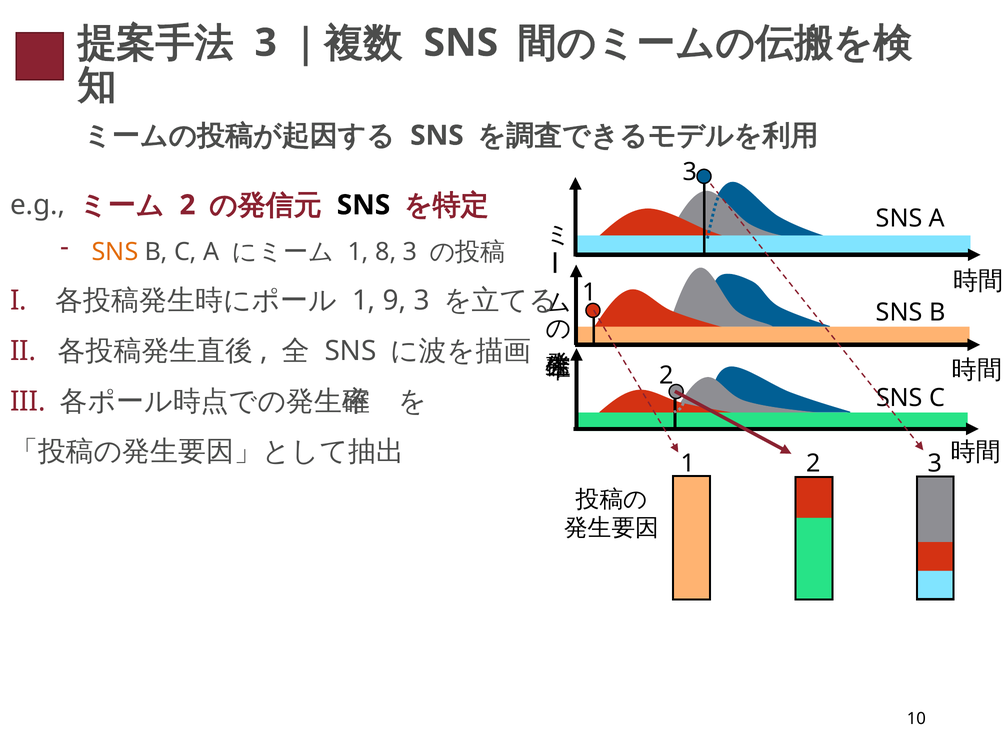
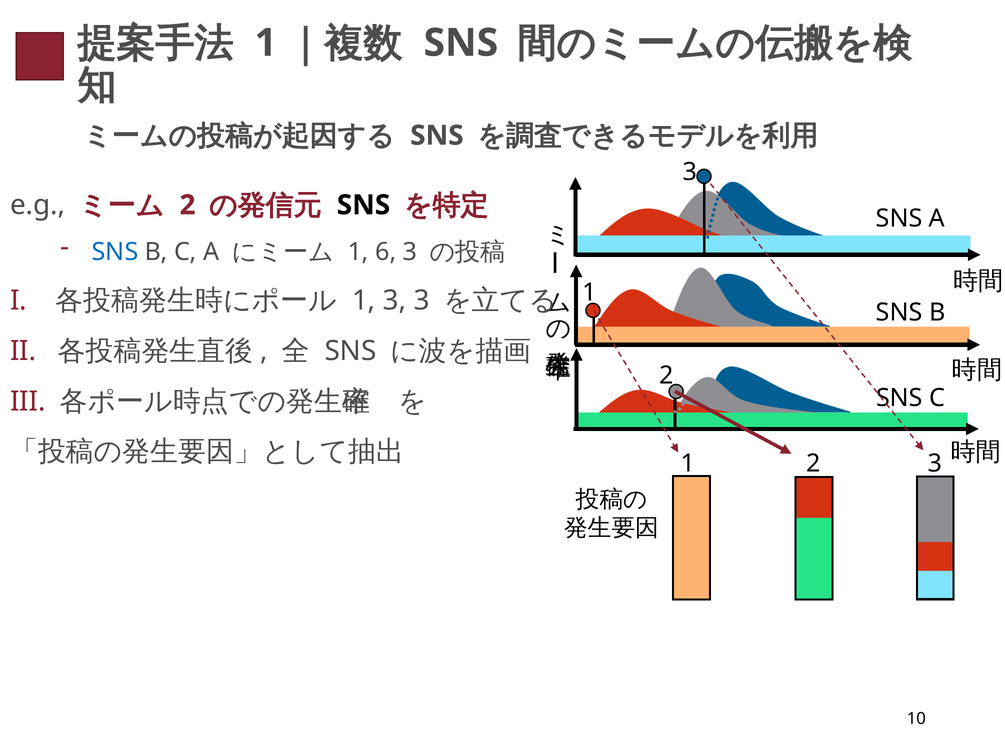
3 at (266, 43): 3 -> 1
SNS at (115, 252) colour: orange -> blue
8: 8 -> 6
1 9: 9 -> 3
